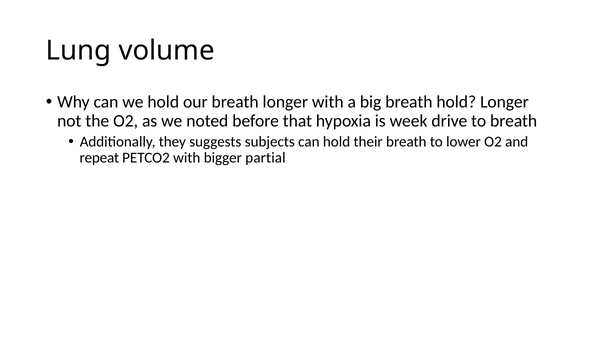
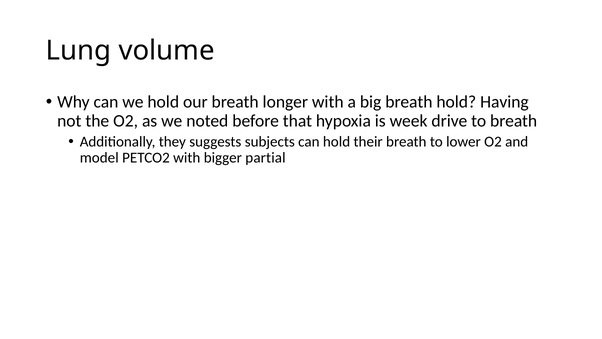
hold Longer: Longer -> Having
repeat: repeat -> model
